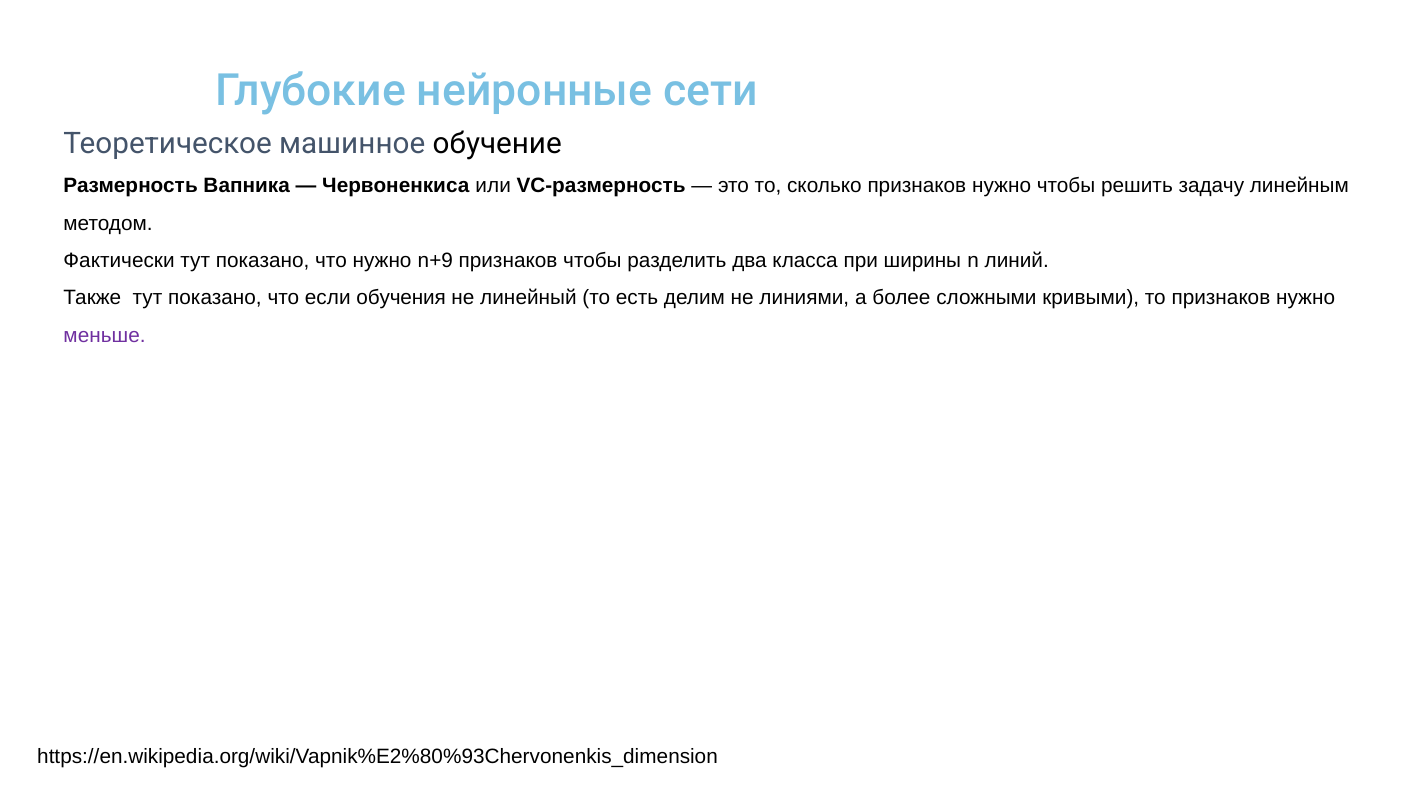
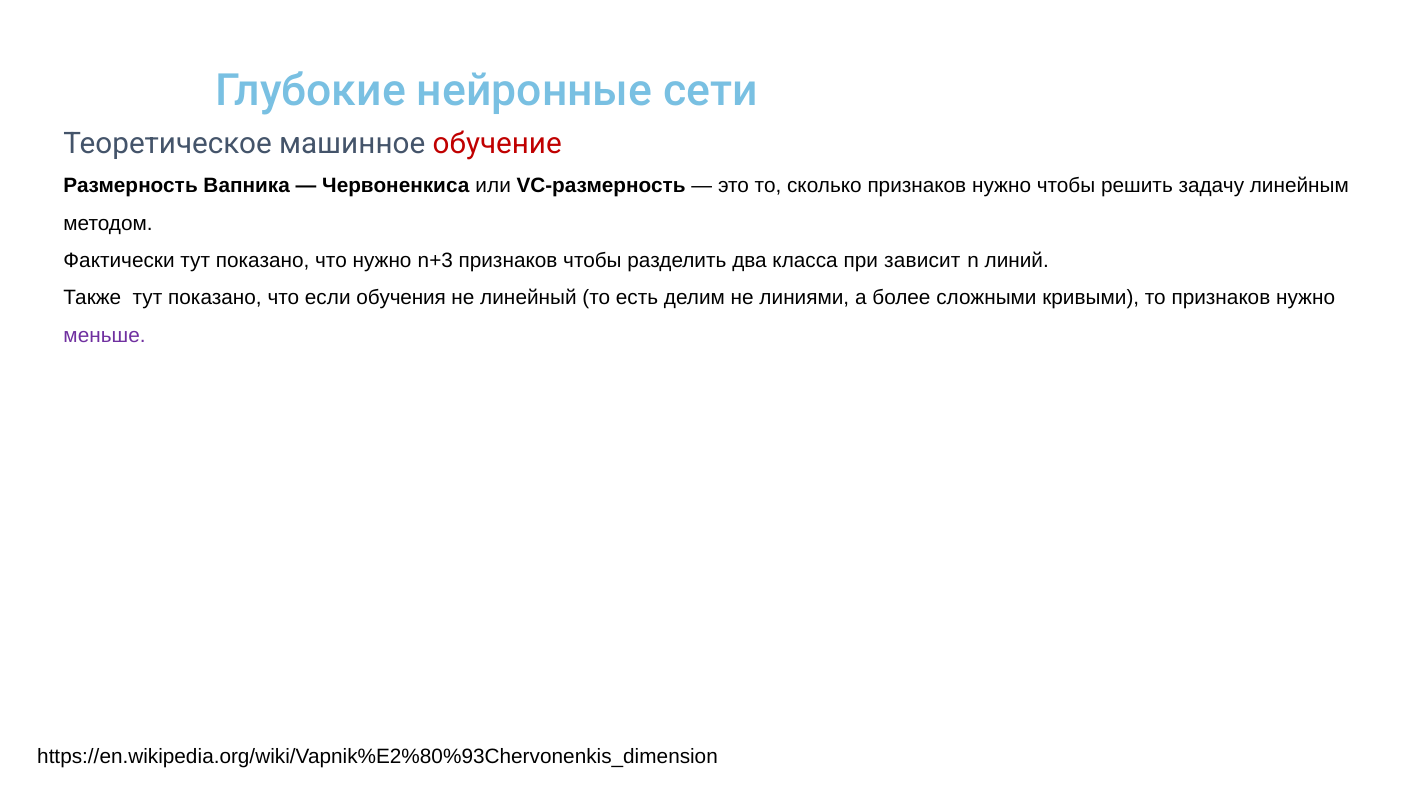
обучение colour: black -> red
n+9: n+9 -> n+3
ширины: ширины -> зависит
